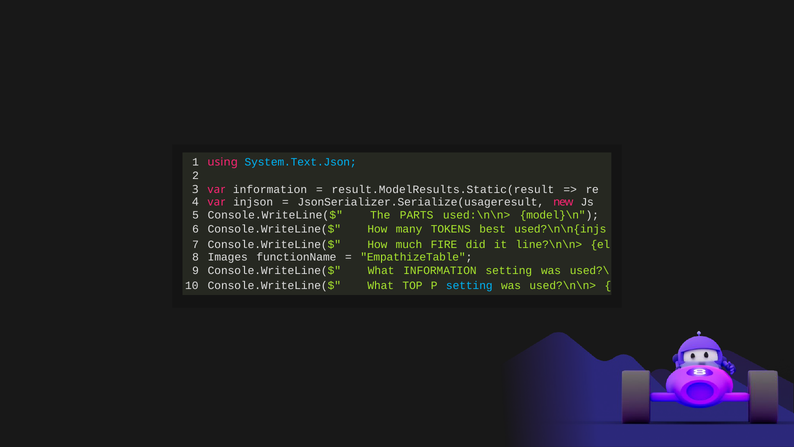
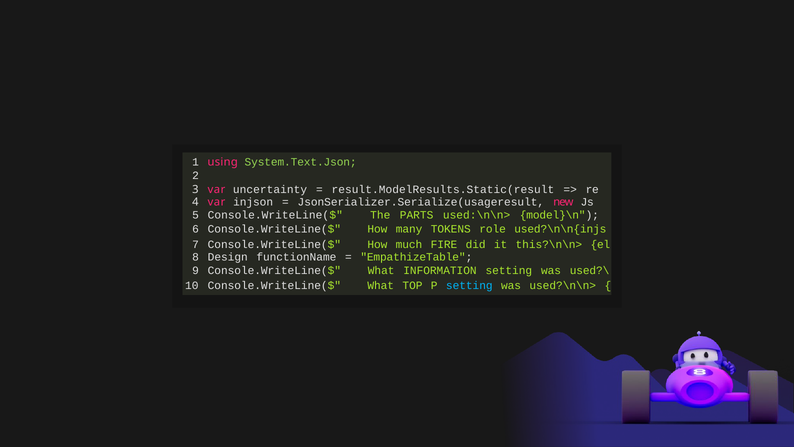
System.Text.Json colour: light blue -> light green
var information: information -> uncertainty
best: best -> role
line?\n\n>: line?\n\n> -> this?\n\n>
Images: Images -> Design
